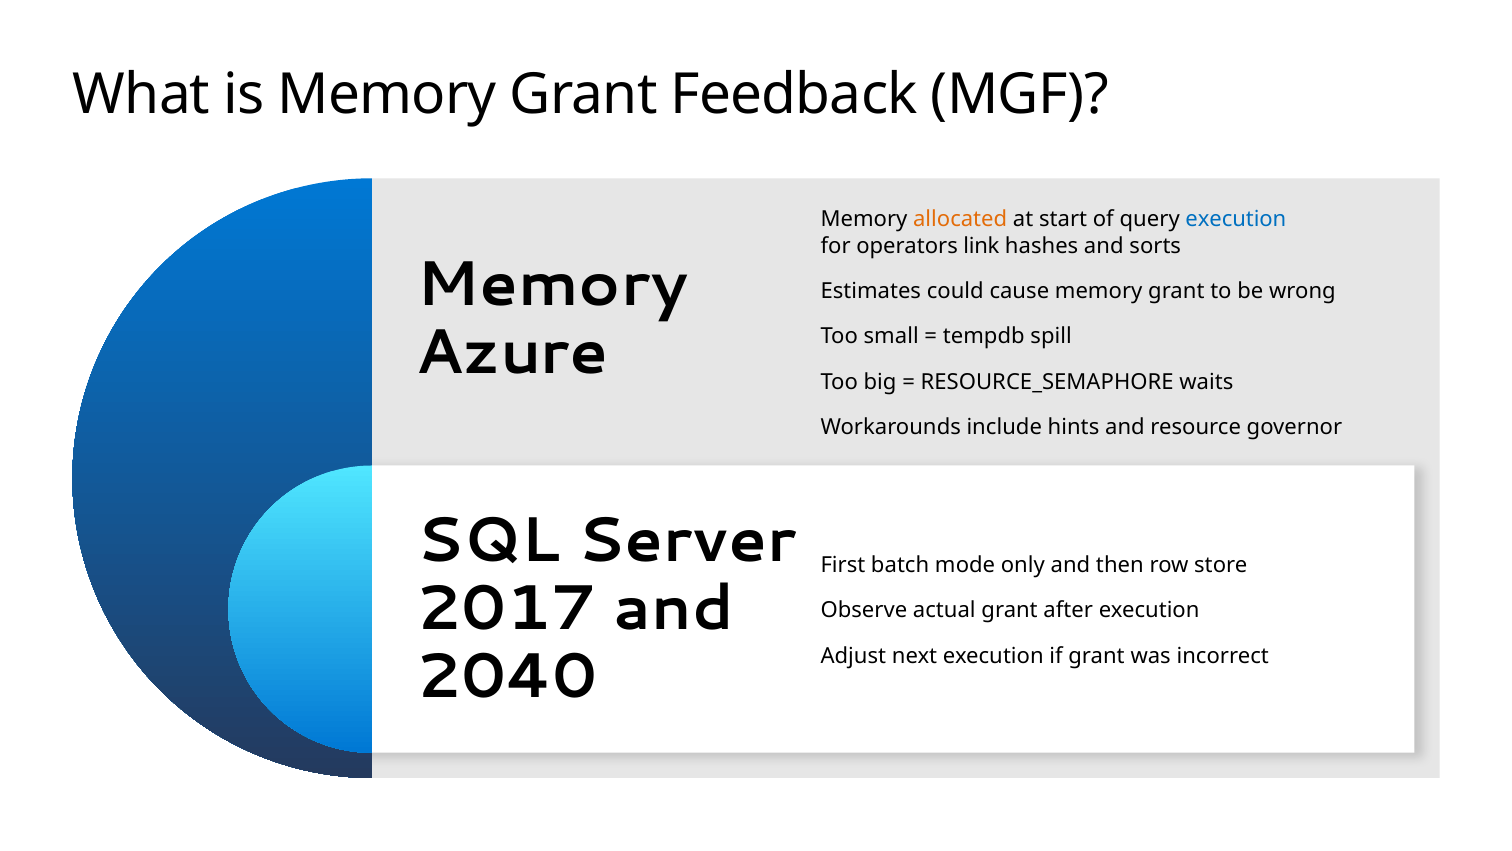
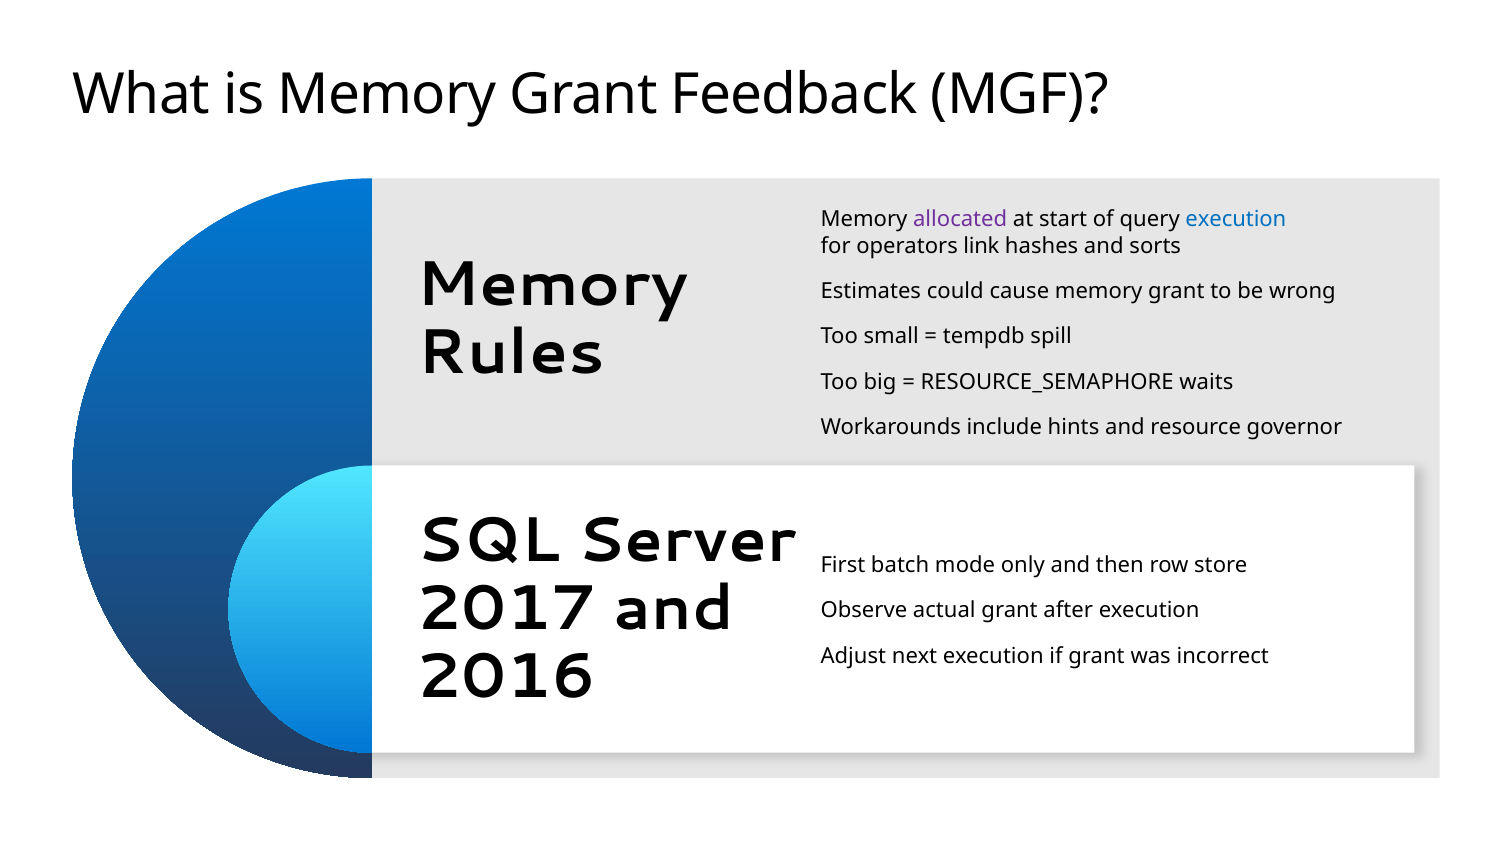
allocated colour: orange -> purple
Azure: Azure -> Rules
2040: 2040 -> 2016
